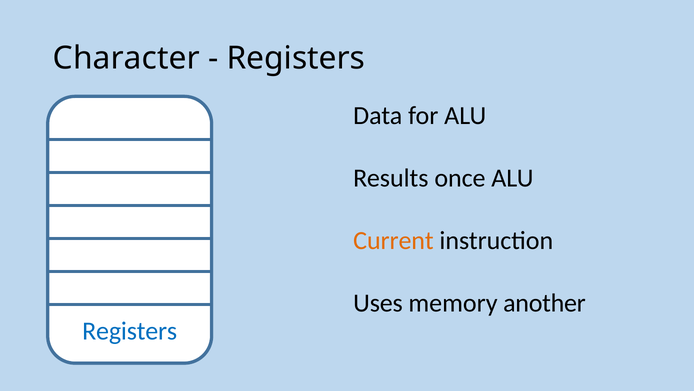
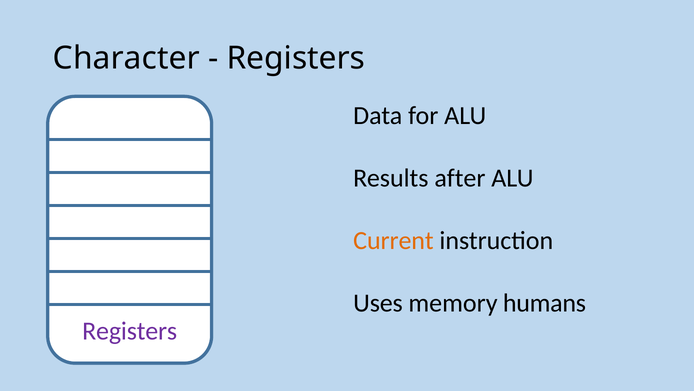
once: once -> after
another: another -> humans
Registers at (130, 330) colour: blue -> purple
